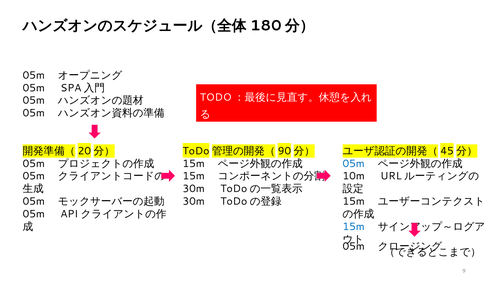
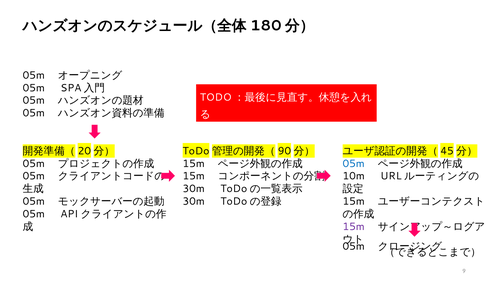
15m at (354, 226) colour: blue -> purple
